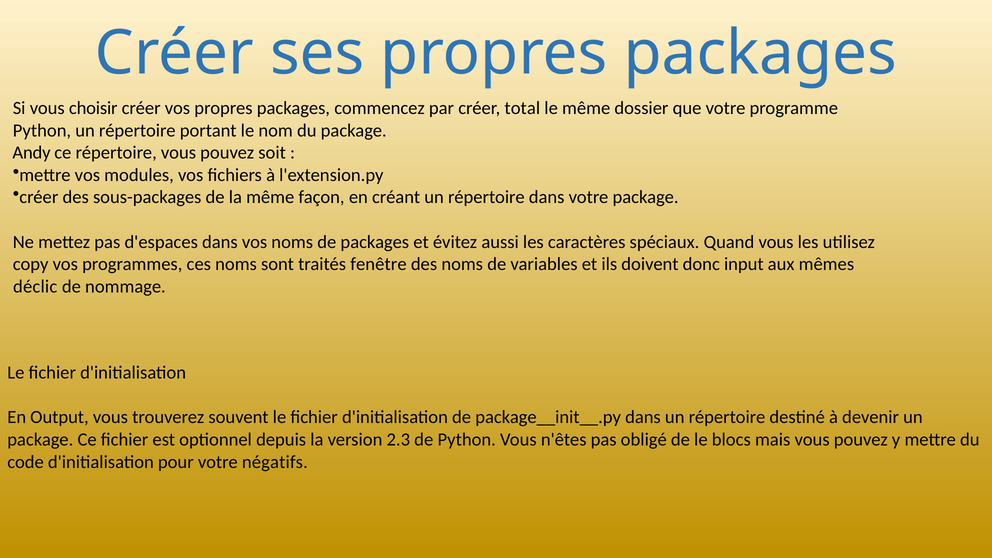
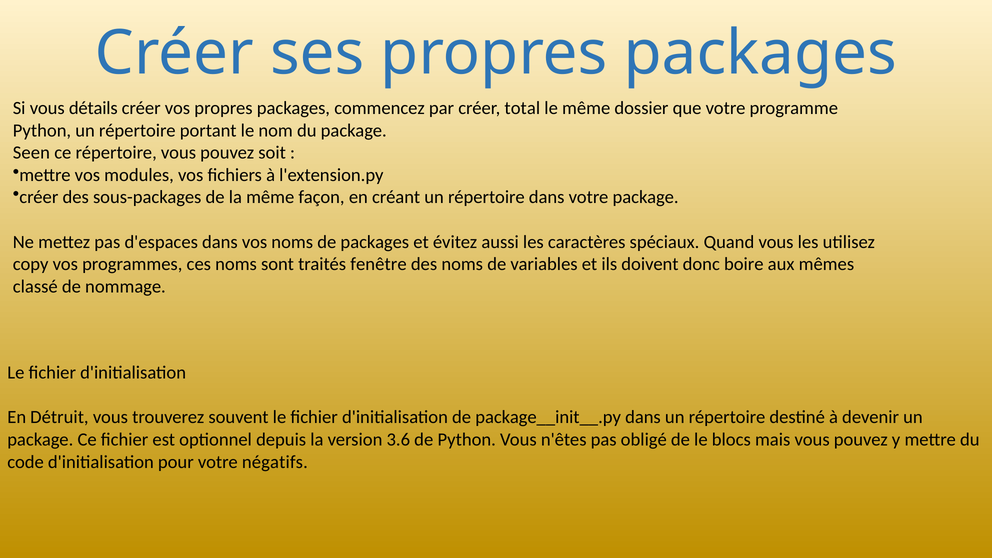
choisir: choisir -> détails
Andy: Andy -> Seen
input: input -> boire
déclic: déclic -> classé
Output: Output -> Détruit
2.3: 2.3 -> 3.6
